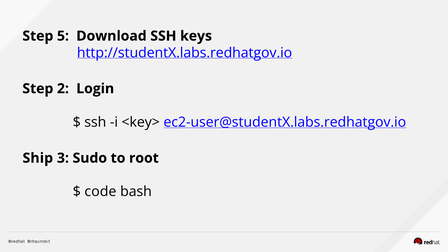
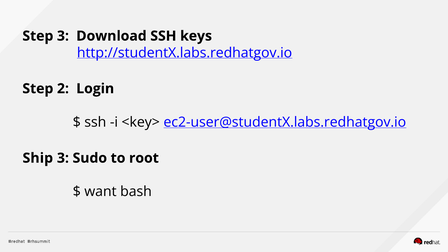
Step 5: 5 -> 3
code: code -> want
